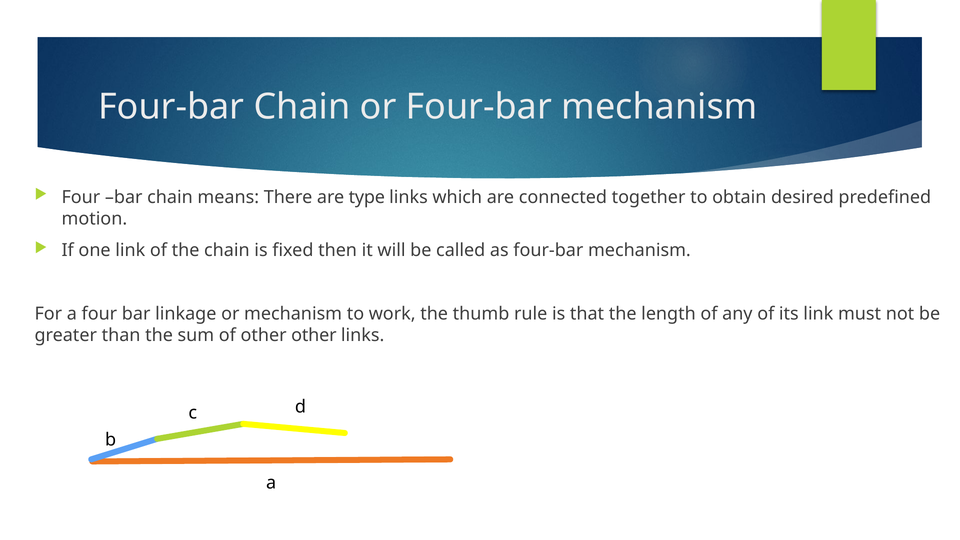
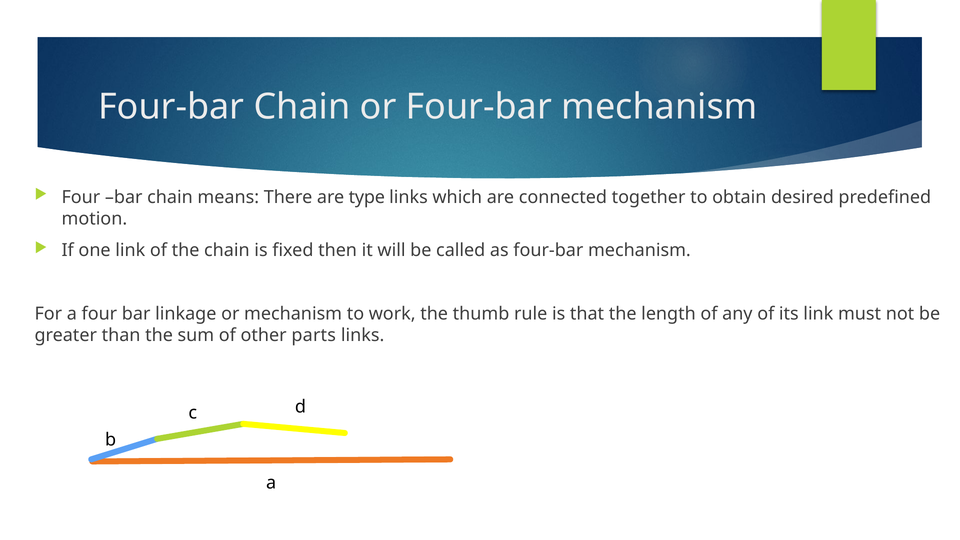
other other: other -> parts
